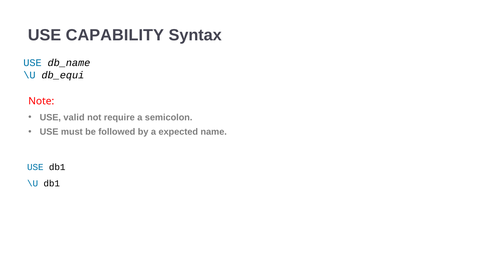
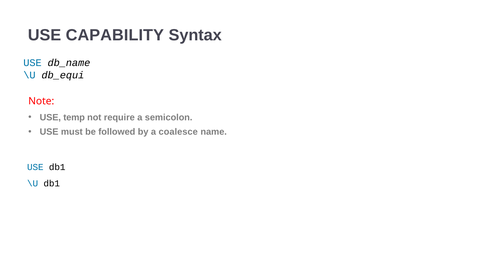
valid: valid -> temp
expected: expected -> coalesce
